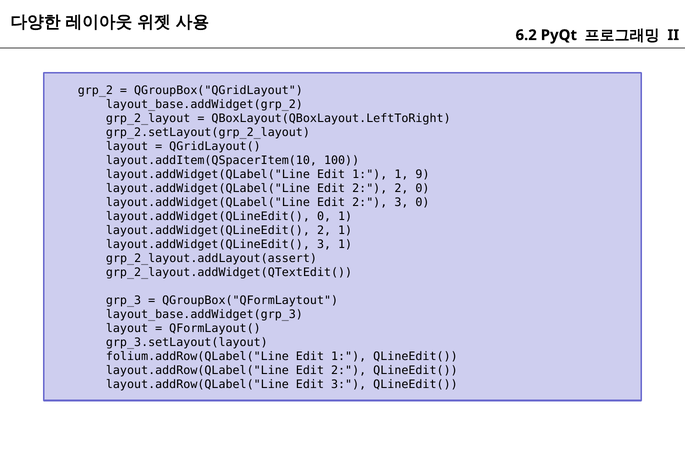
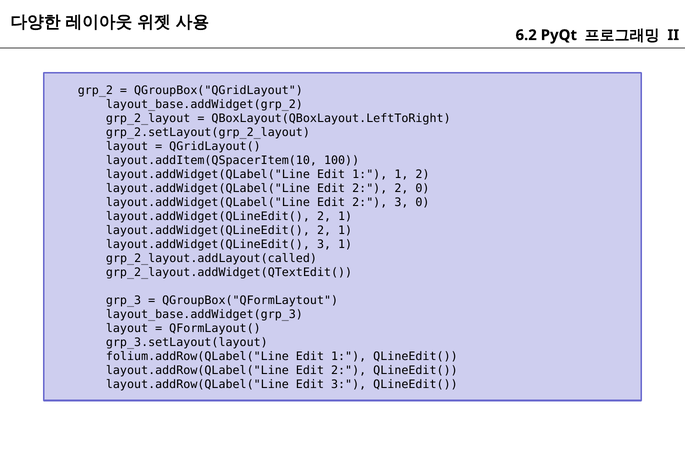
1 9: 9 -> 2
0 at (324, 216): 0 -> 2
grp_2_layout.addLayout(assert: grp_2_layout.addLayout(assert -> grp_2_layout.addLayout(called
